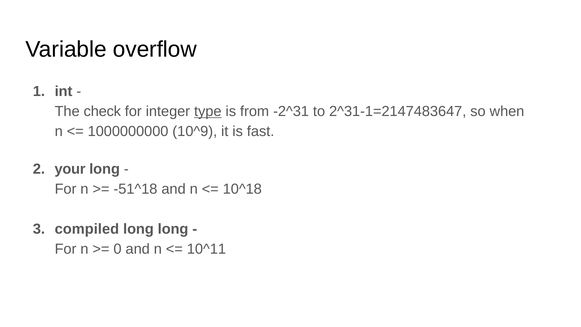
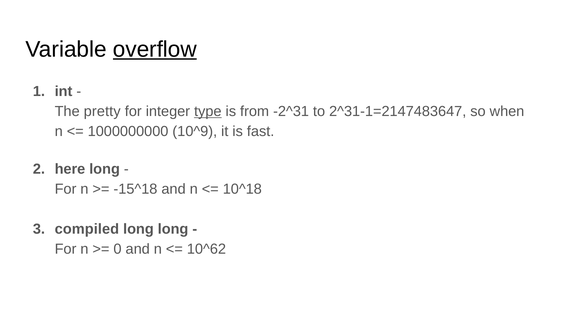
overflow underline: none -> present
check: check -> pretty
your: your -> here
-51^18: -51^18 -> -15^18
10^11: 10^11 -> 10^62
